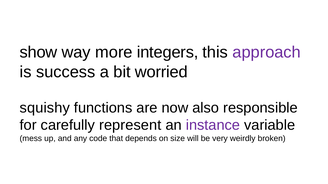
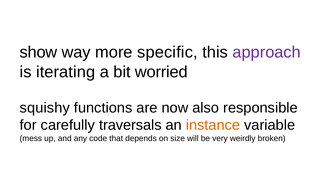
integers: integers -> specific
success: success -> iterating
represent: represent -> traversals
instance colour: purple -> orange
